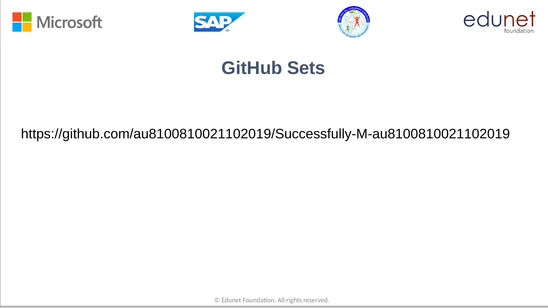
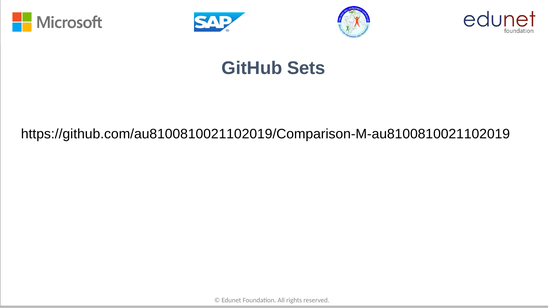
https://github.com/au8100810021102019/Successfully-M-au8100810021102019: https://github.com/au8100810021102019/Successfully-M-au8100810021102019 -> https://github.com/au8100810021102019/Comparison-M-au8100810021102019
